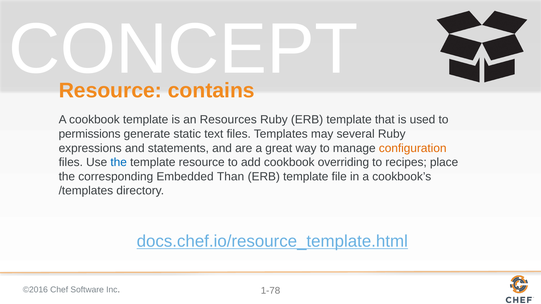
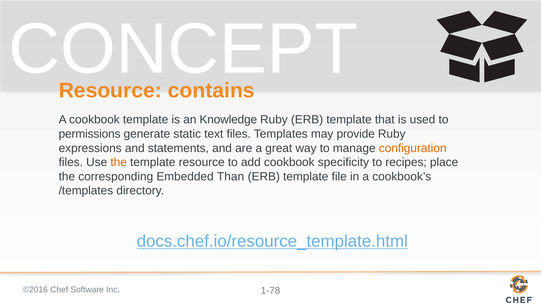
Resources: Resources -> Knowledge
several: several -> provide
the at (119, 162) colour: blue -> orange
overriding: overriding -> specificity
